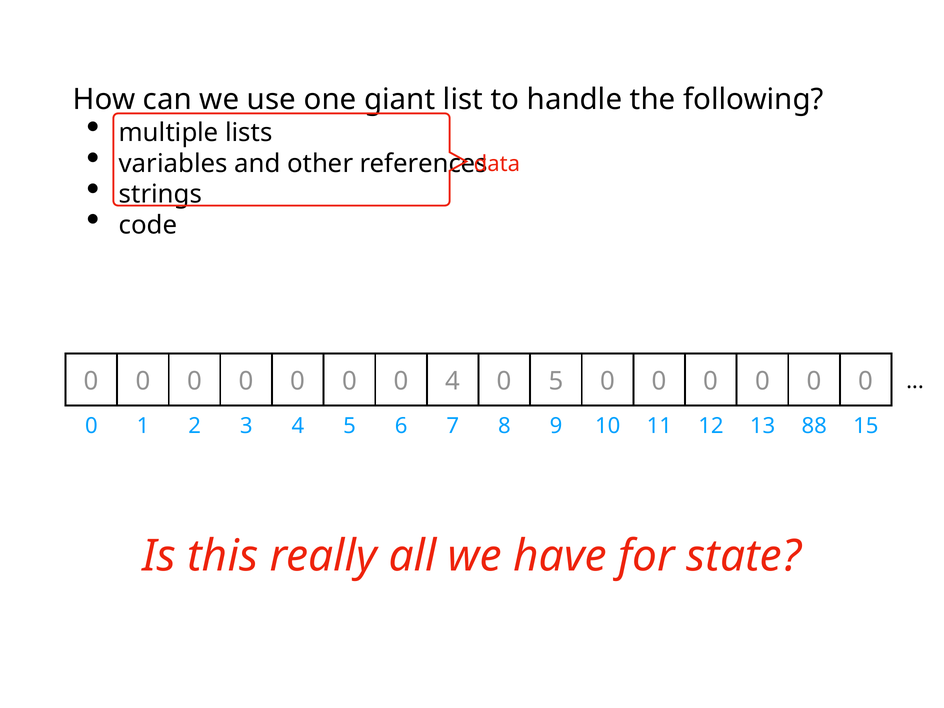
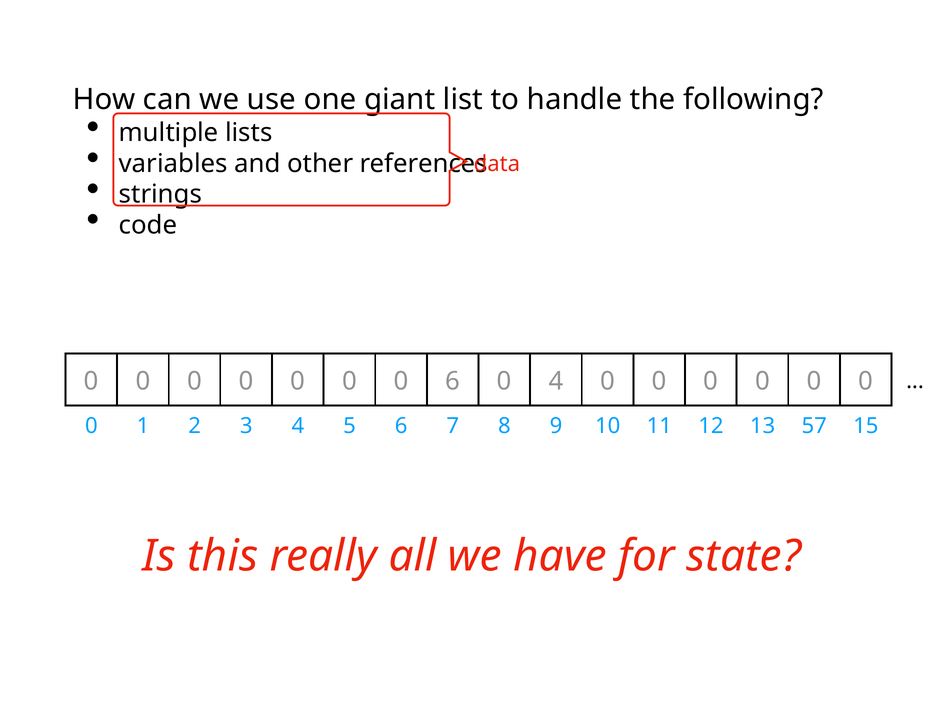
0 4: 4 -> 6
0 5: 5 -> 4
88: 88 -> 57
